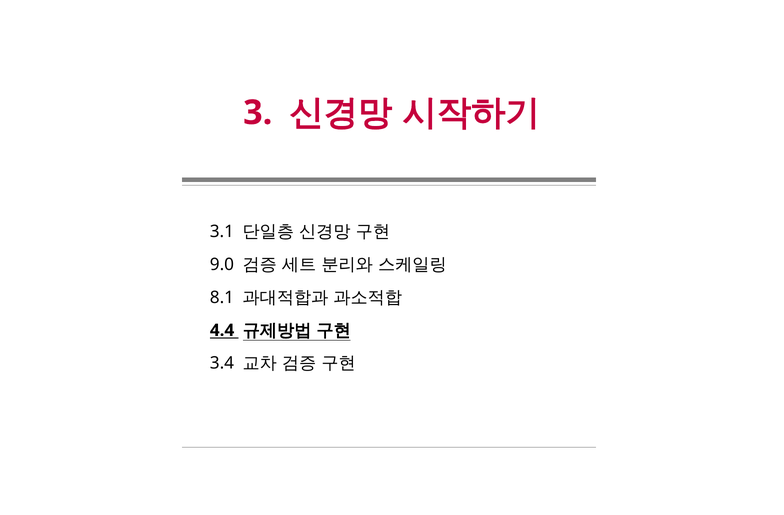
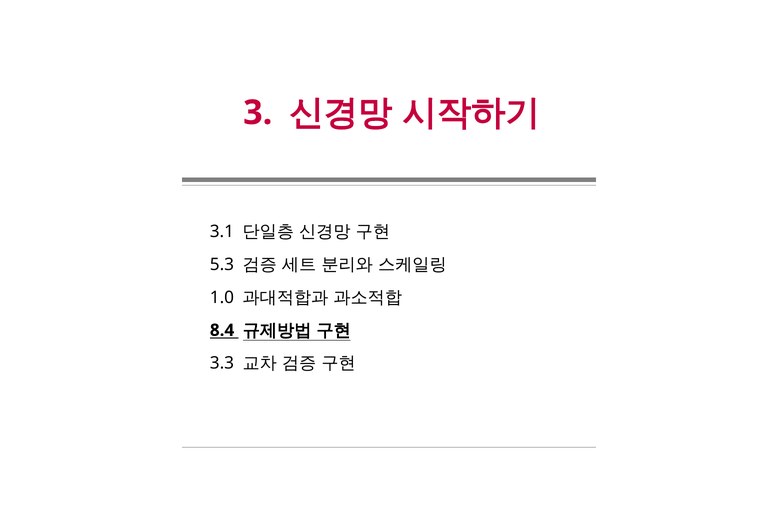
9.0: 9.0 -> 5.3
8.1: 8.1 -> 1.0
4.4: 4.4 -> 8.4
3.4: 3.4 -> 3.3
